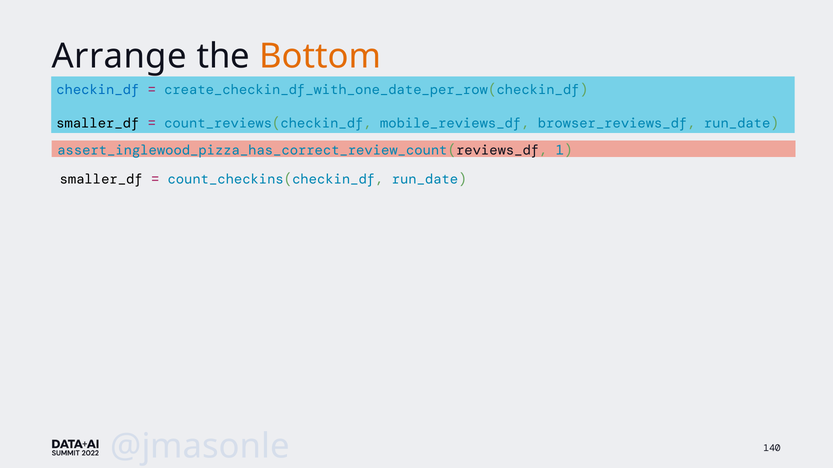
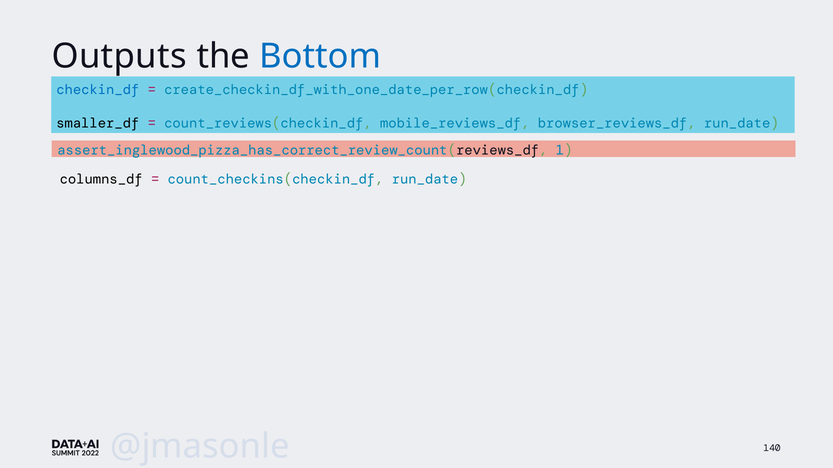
Arrange: Arrange -> Outputs
Bottom colour: orange -> blue
smaller_df at (101, 179): smaller_df -> columns_df
